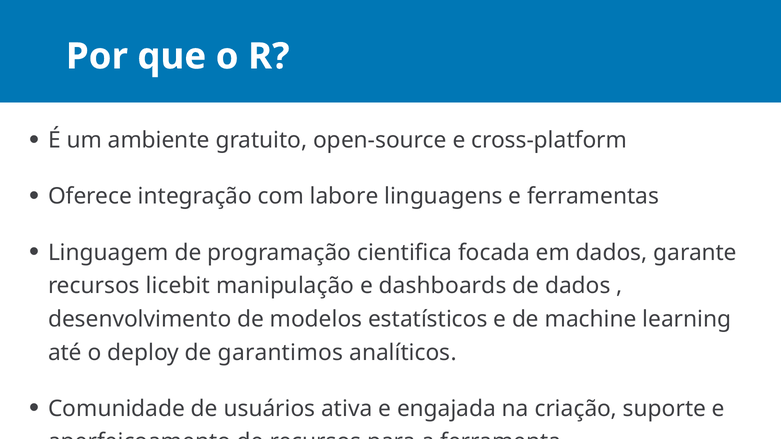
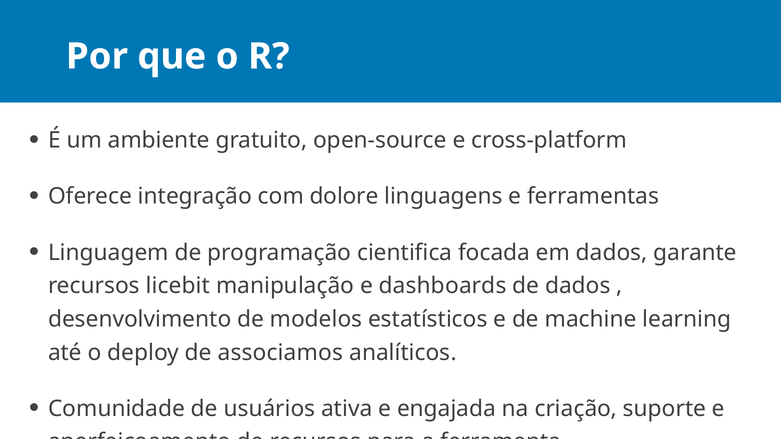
labore: labore -> dolore
garantimos: garantimos -> associamos
